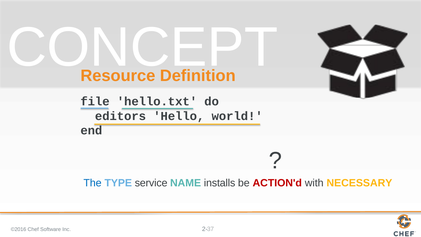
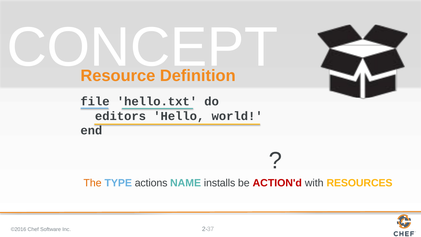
The colour: blue -> orange
service: service -> actions
NECESSARY: NECESSARY -> RESOURCES
